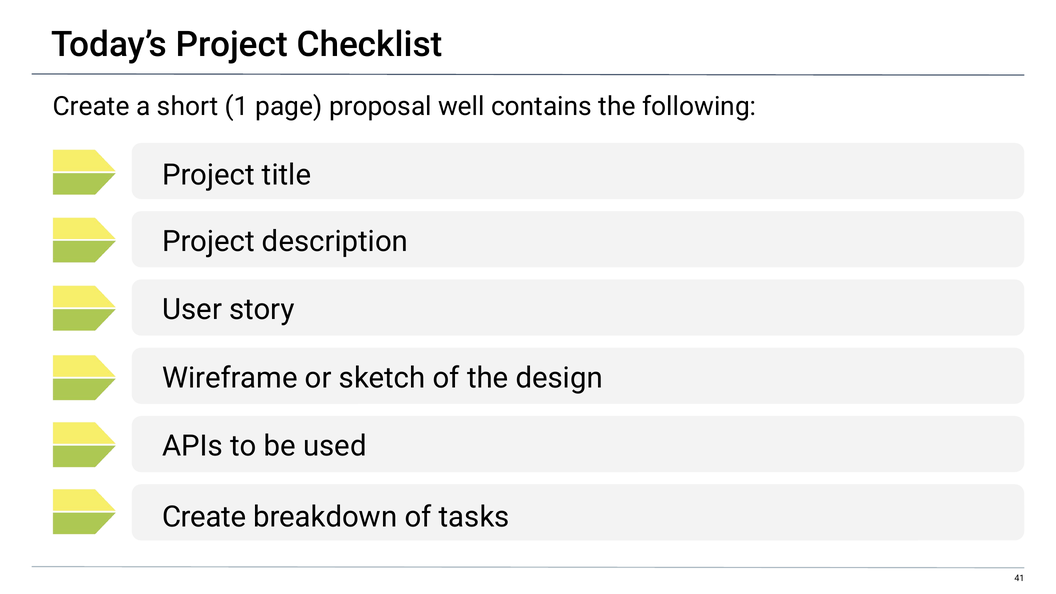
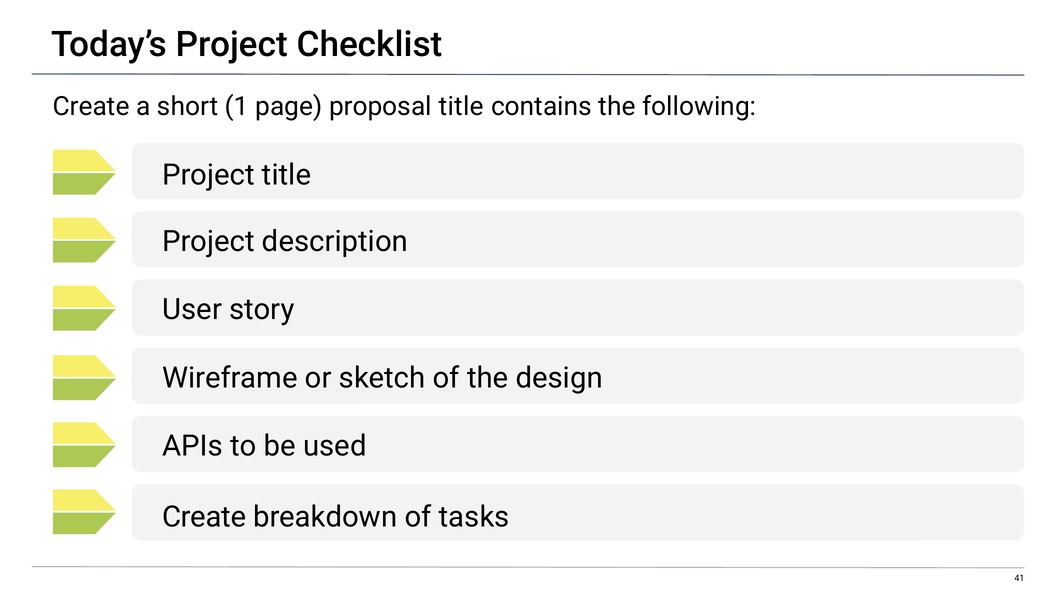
proposal well: well -> title
